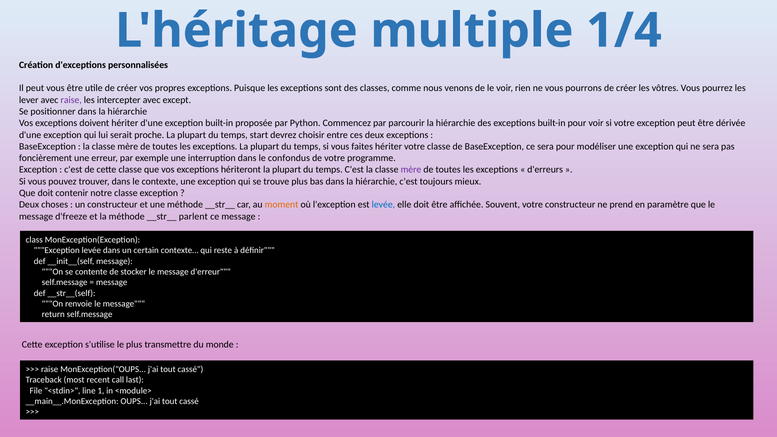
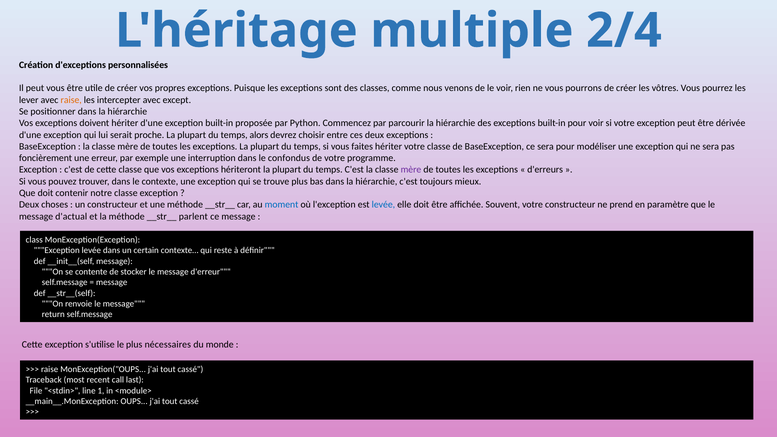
1/4: 1/4 -> 2/4
raise at (71, 100) colour: purple -> orange
start: start -> alors
moment colour: orange -> blue
d'freeze: d'freeze -> d'actual
transmettre: transmettre -> nécessaires
